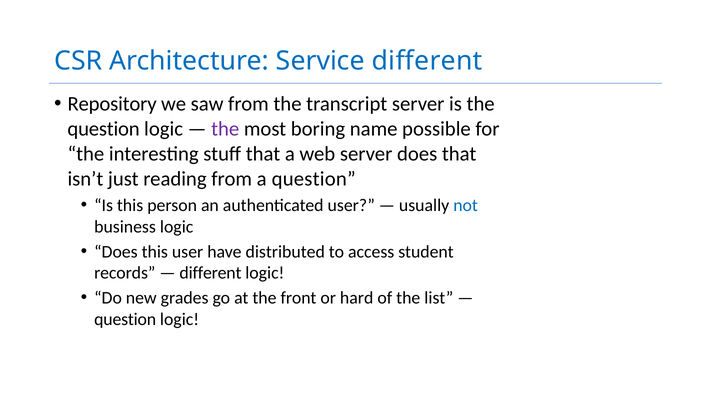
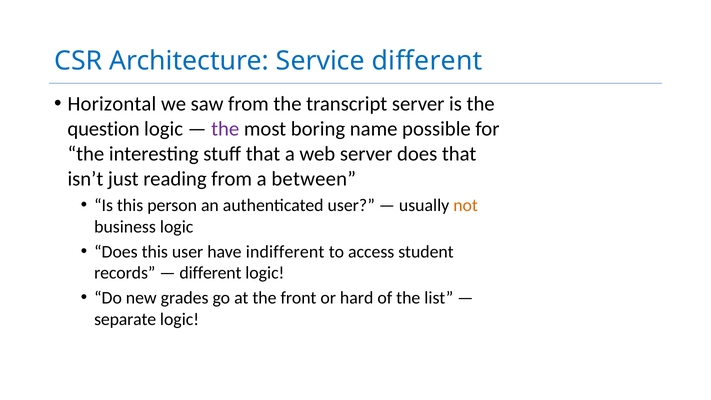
Repository: Repository -> Horizontal
a question: question -> between
not colour: blue -> orange
distributed: distributed -> indifferent
question at (125, 319): question -> separate
